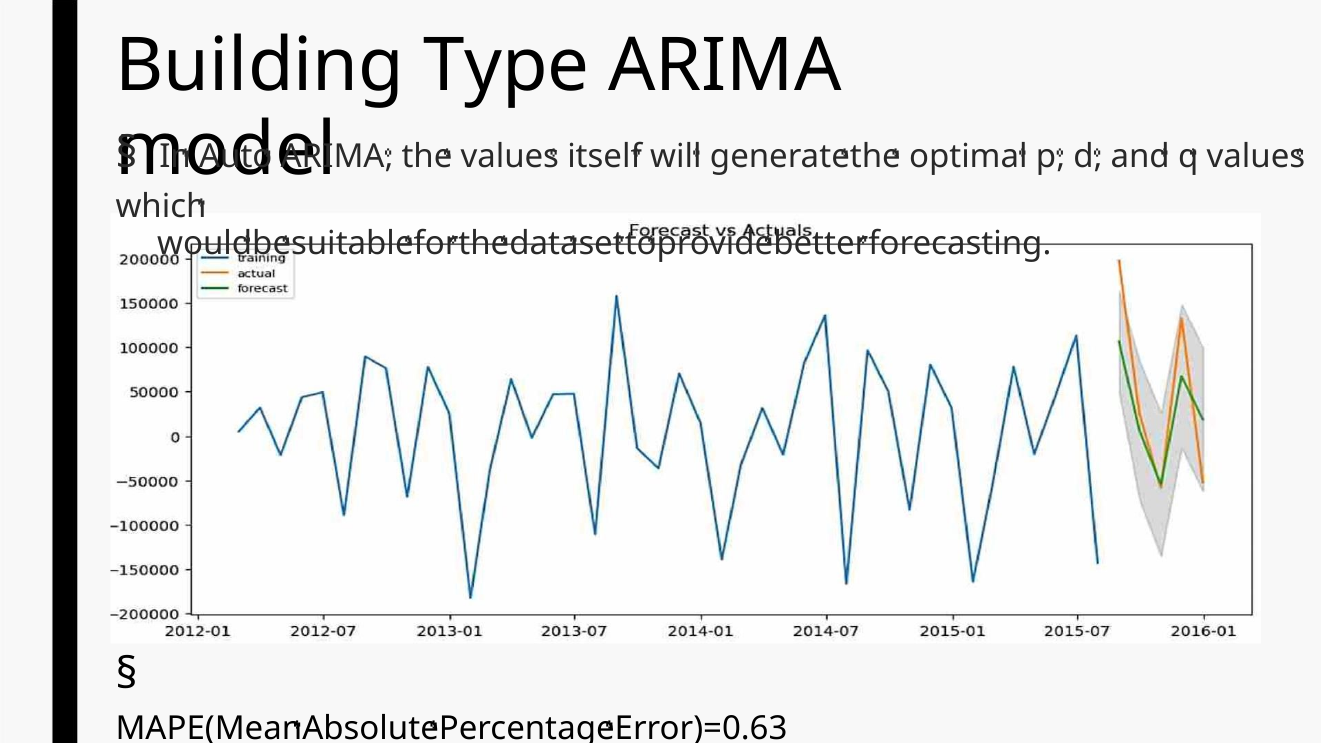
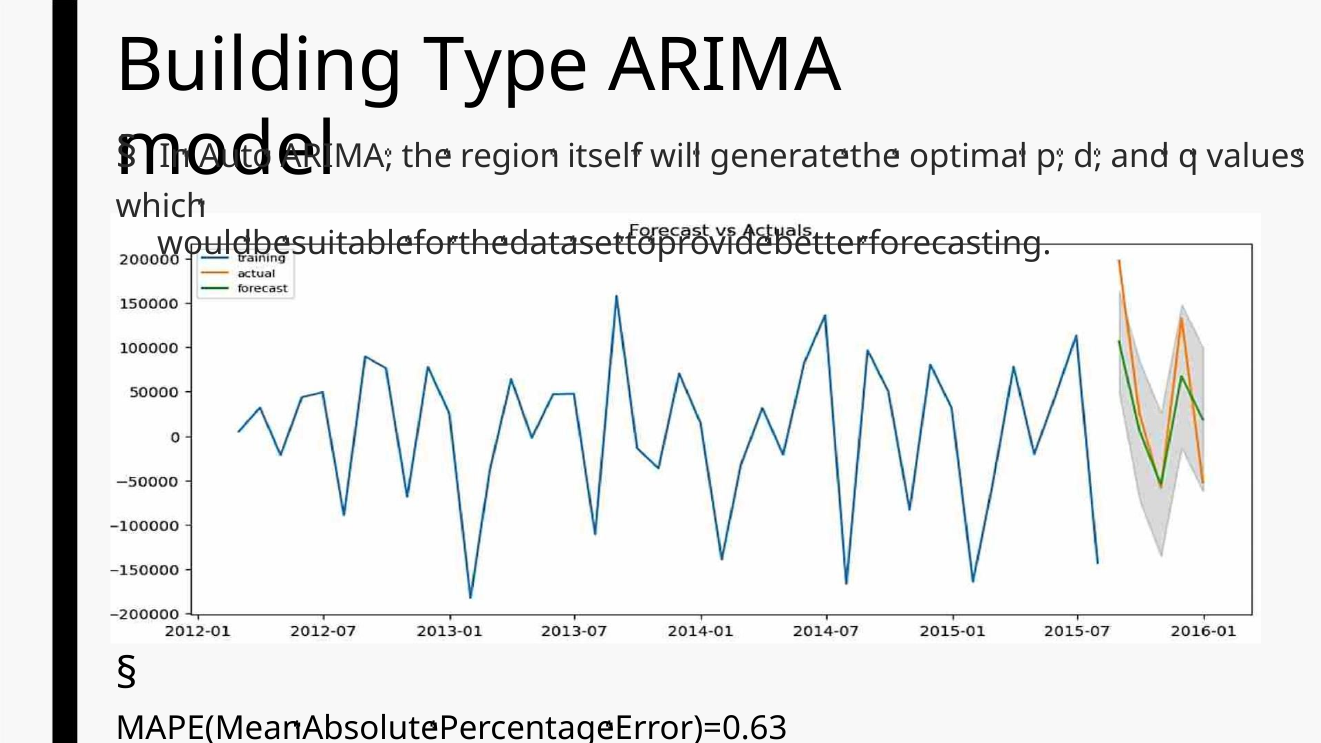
values at (510, 157): values -> region
